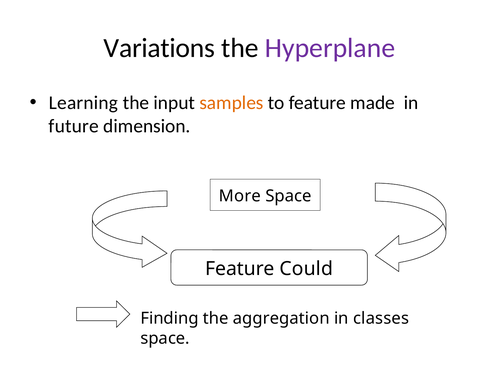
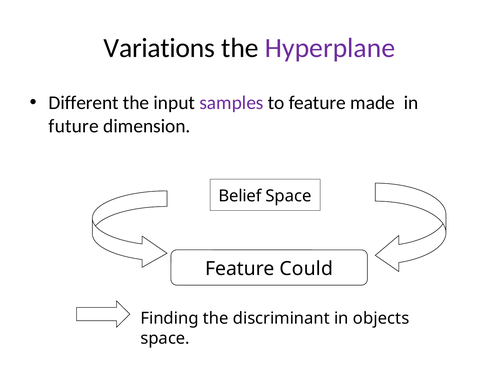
Learning: Learning -> Different
samples colour: orange -> purple
More: More -> Belief
aggregation: aggregation -> discriminant
classes: classes -> objects
